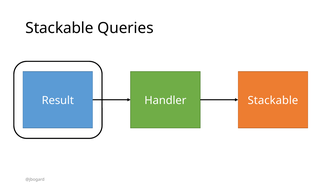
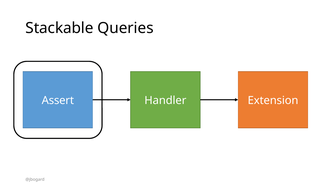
Result: Result -> Assert
Handler Stackable: Stackable -> Extension
